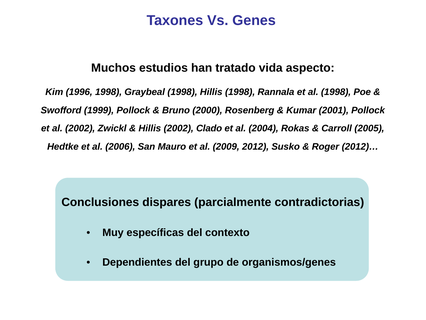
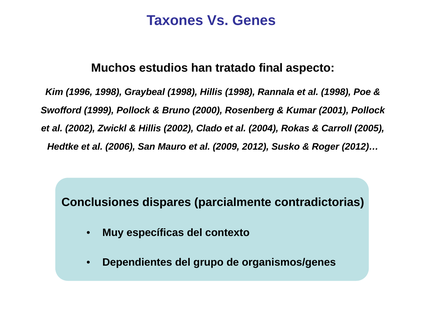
vida: vida -> final
